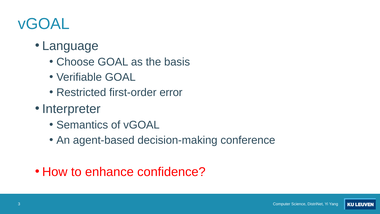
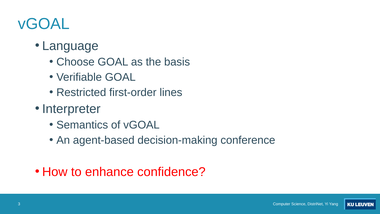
error: error -> lines
